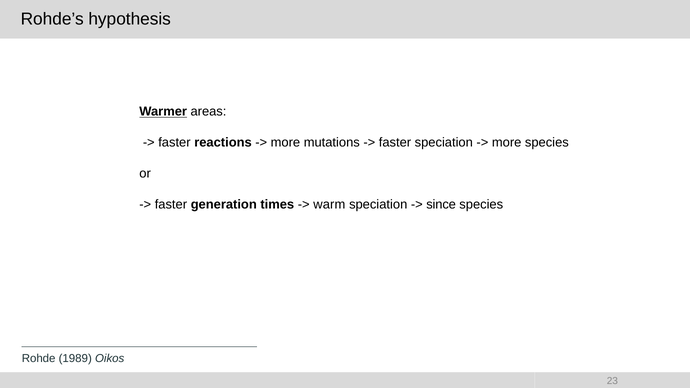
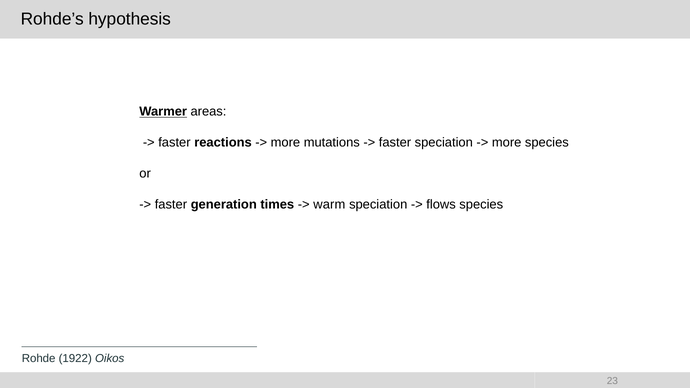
since: since -> flows
1989: 1989 -> 1922
